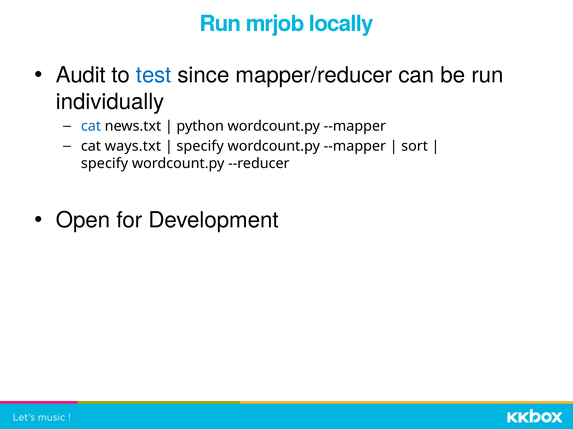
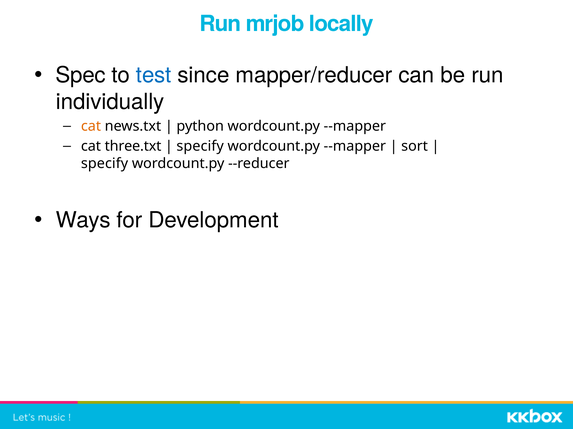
Audit: Audit -> Spec
cat at (91, 126) colour: blue -> orange
ways.txt: ways.txt -> three.txt
Open: Open -> Ways
